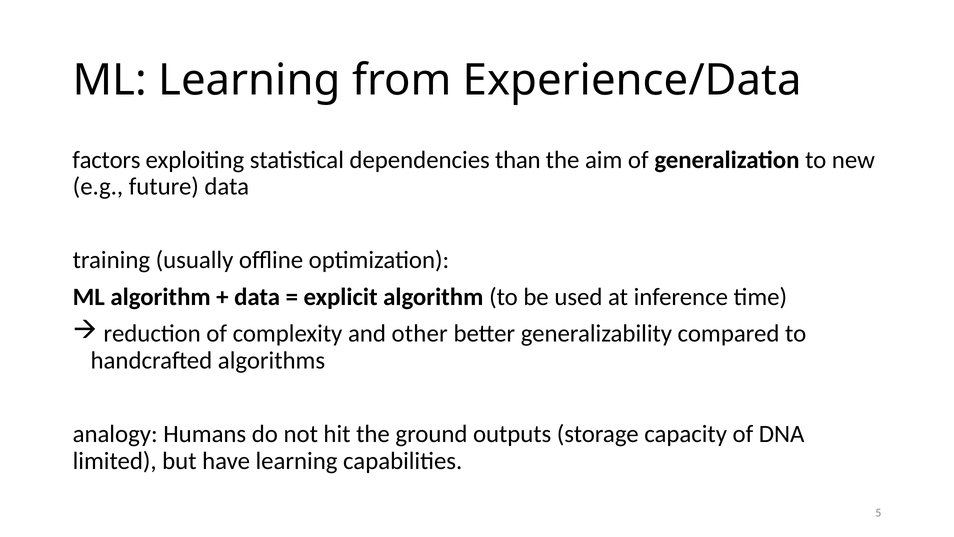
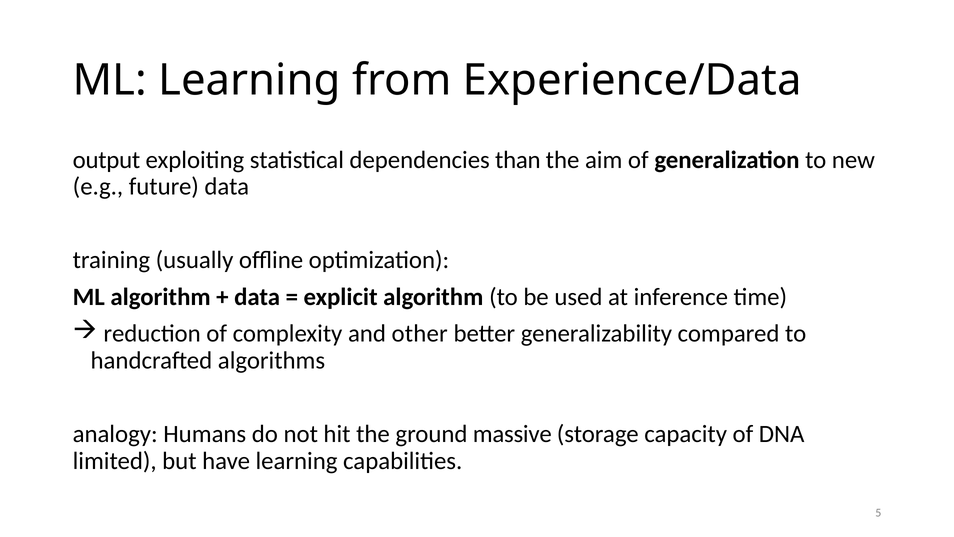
factors: factors -> output
outputs: outputs -> massive
